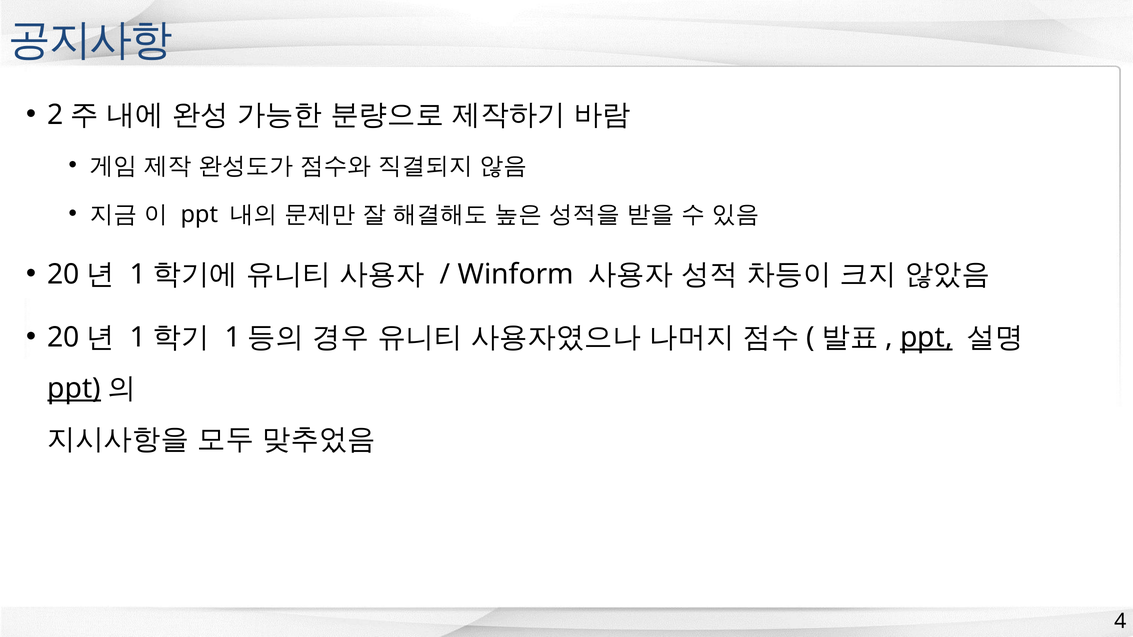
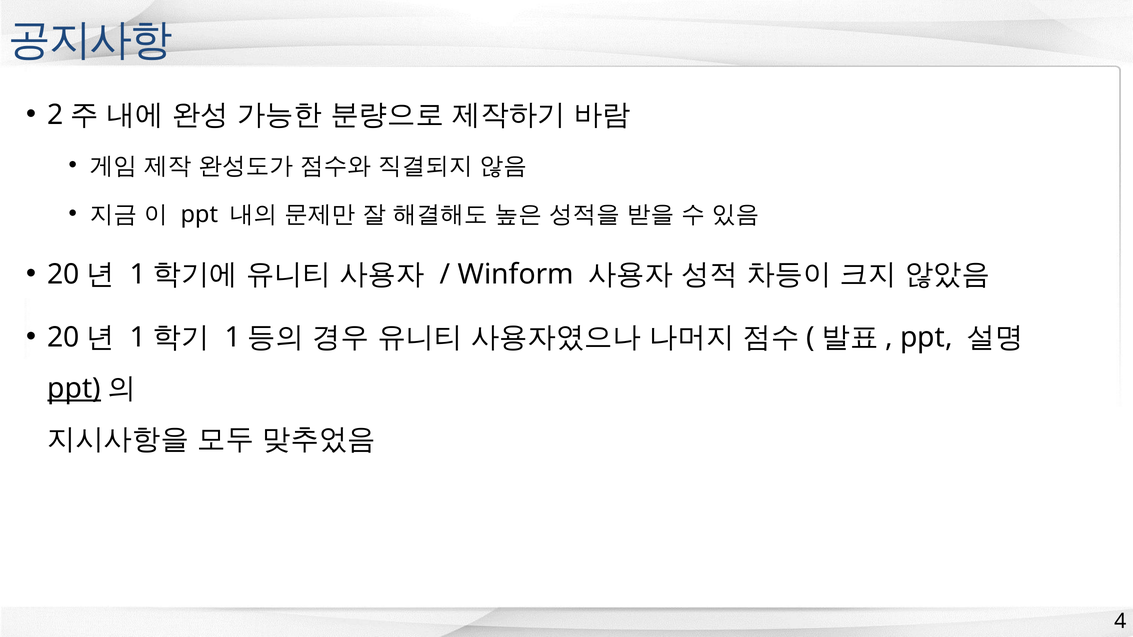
ppt at (926, 337) underline: present -> none
